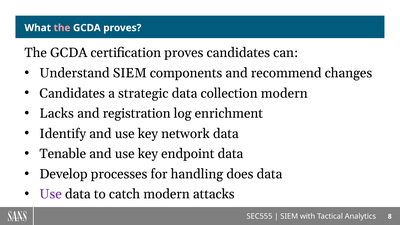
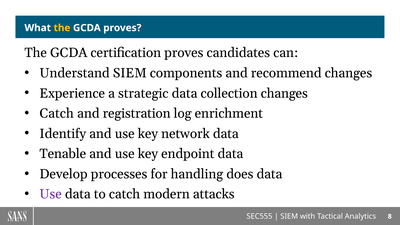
the at (62, 28) colour: pink -> yellow
Candidates at (72, 93): Candidates -> Experience
collection modern: modern -> changes
Lacks at (57, 113): Lacks -> Catch
